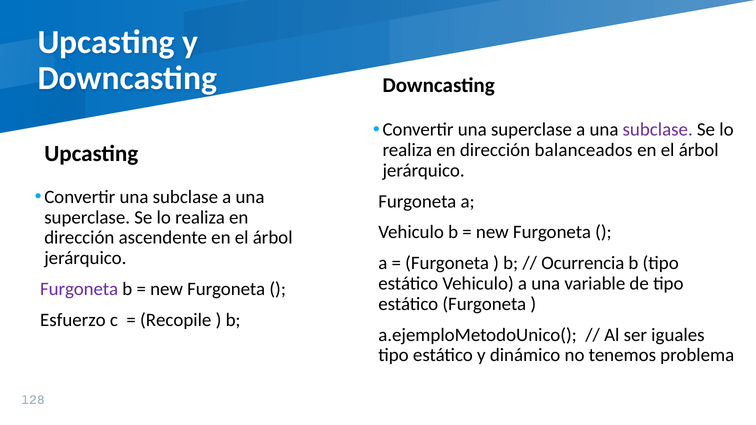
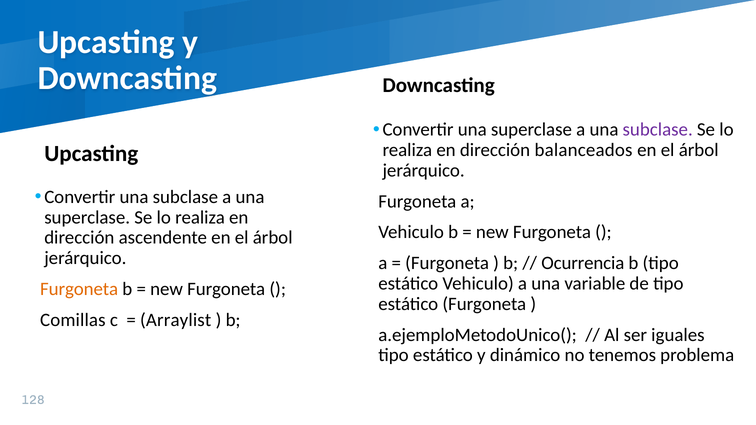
Furgoneta at (79, 289) colour: purple -> orange
Esfuerzo: Esfuerzo -> Comillas
Recopile: Recopile -> Arraylist
